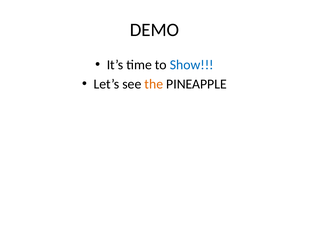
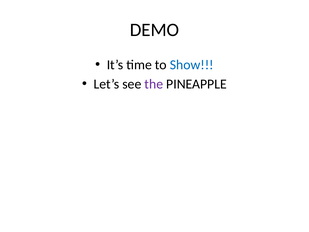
the colour: orange -> purple
